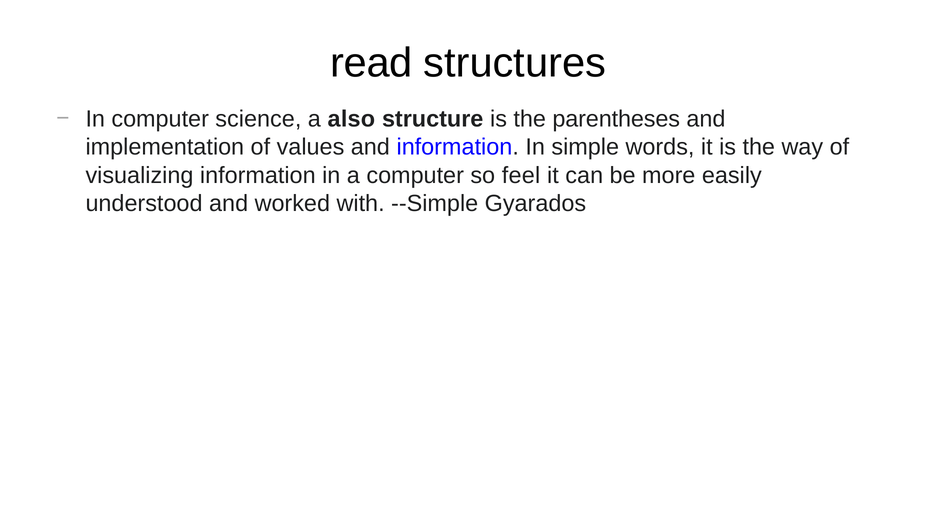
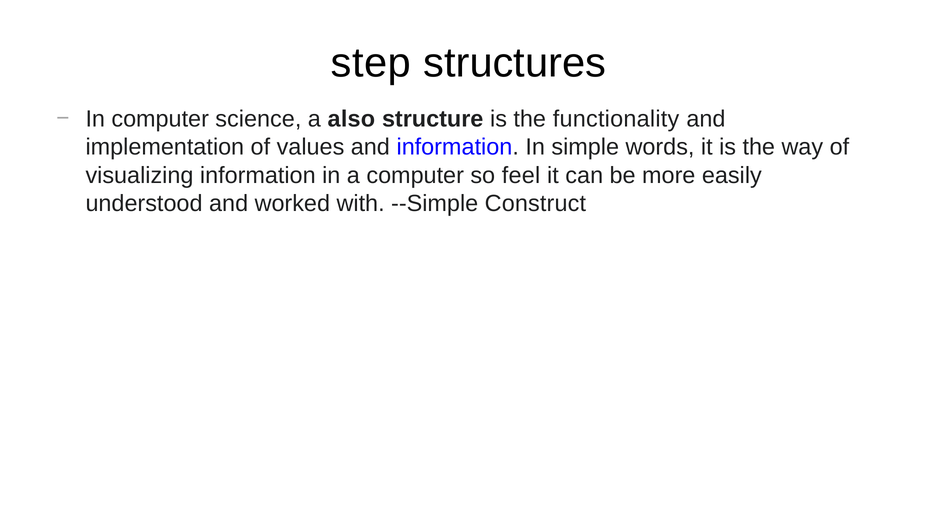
read: read -> step
parentheses: parentheses -> functionality
Gyarados: Gyarados -> Construct
